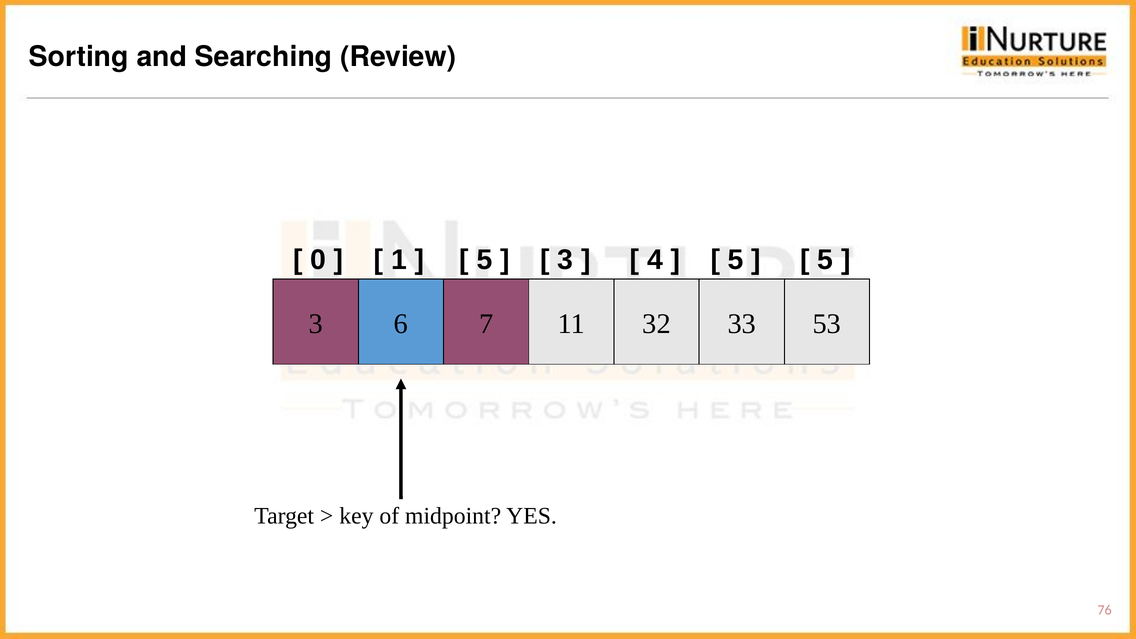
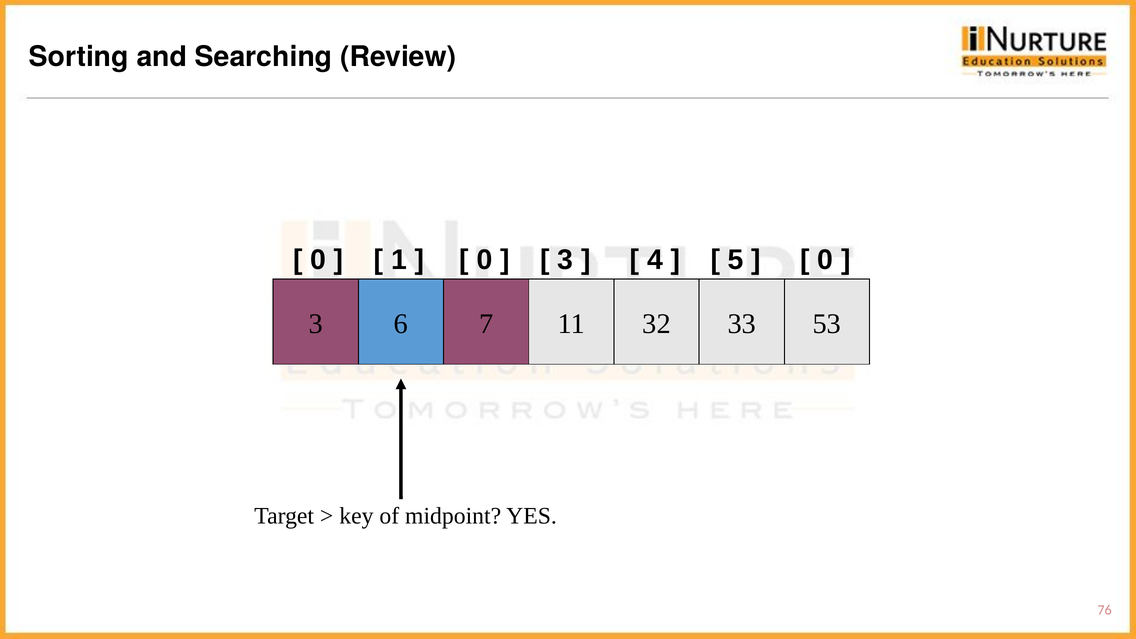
5 at (485, 260): 5 -> 0
5 at (825, 260): 5 -> 0
